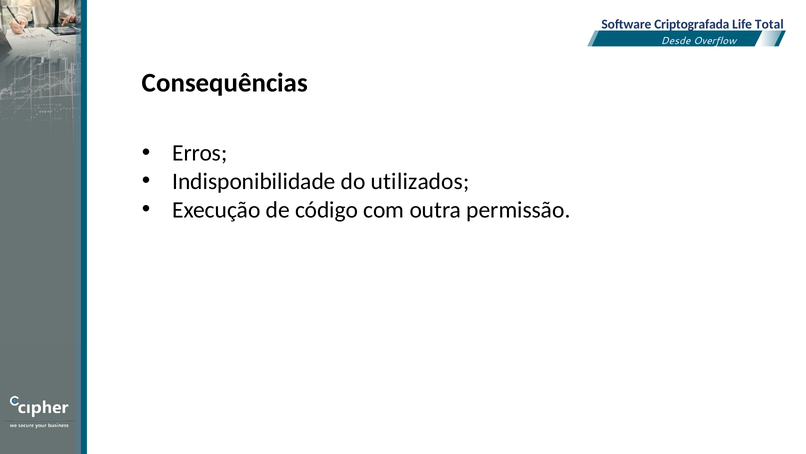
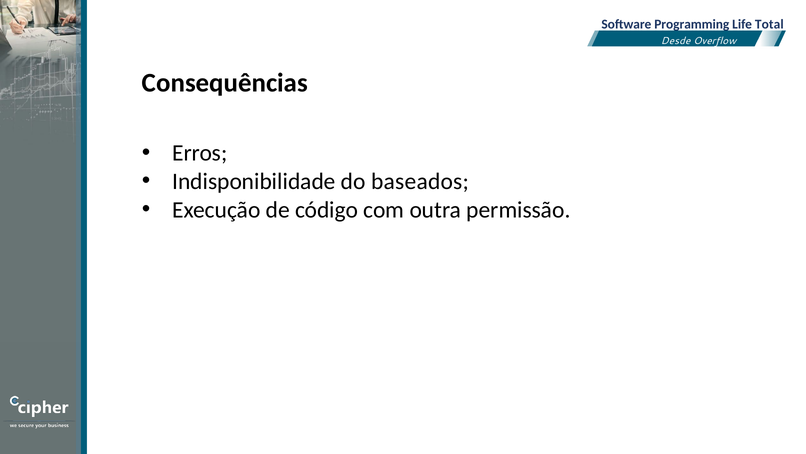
Criptografada: Criptografada -> Programming
utilizados: utilizados -> baseados
